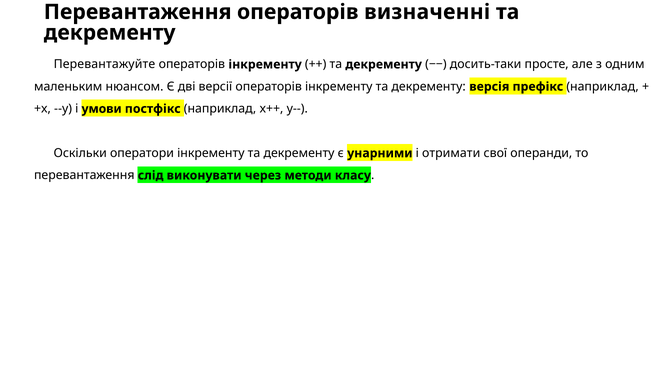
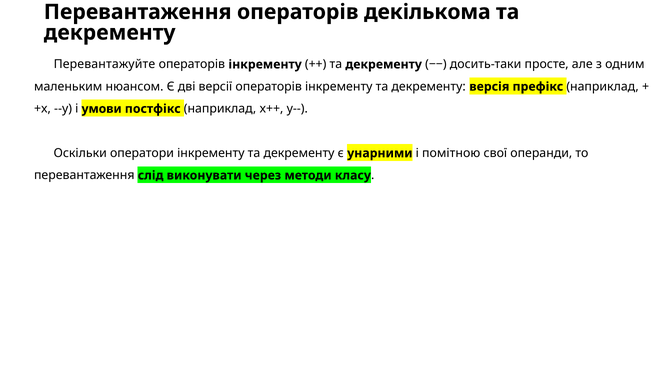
визначенні: визначенні -> декількома
отримати: отримати -> помітною
